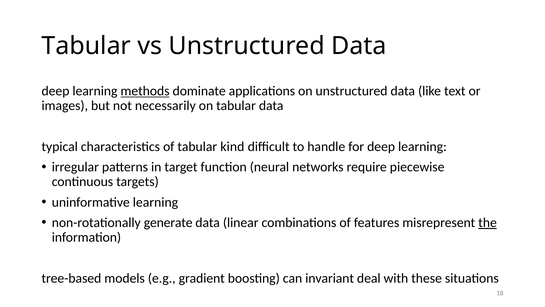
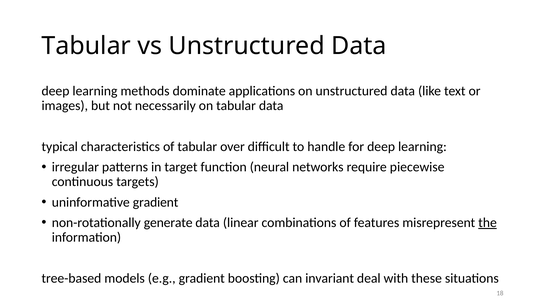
methods underline: present -> none
kind: kind -> over
uninformative learning: learning -> gradient
